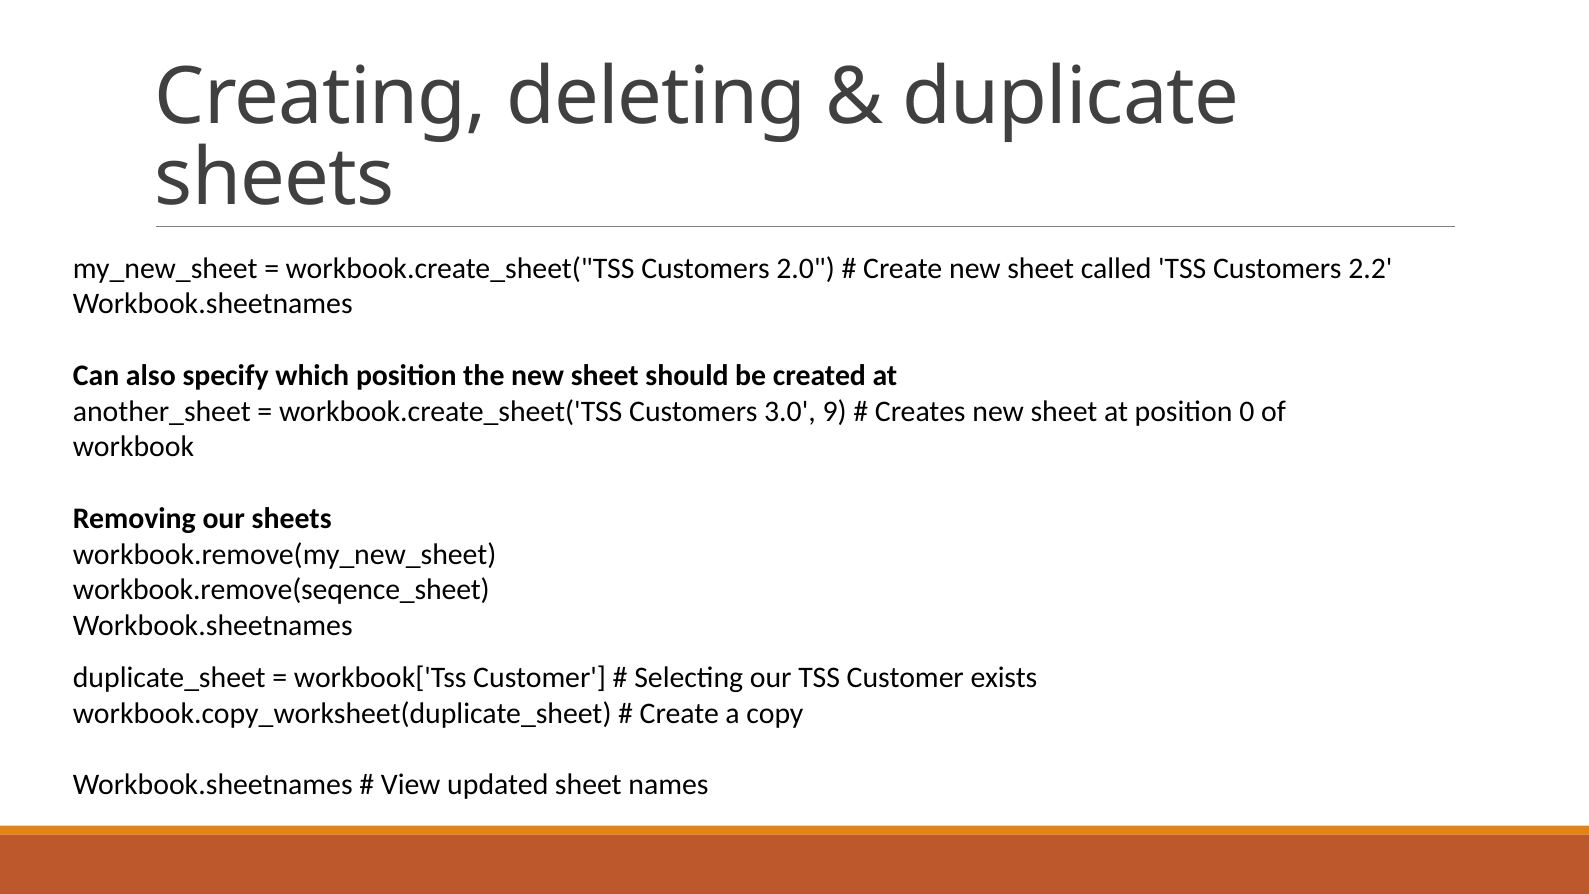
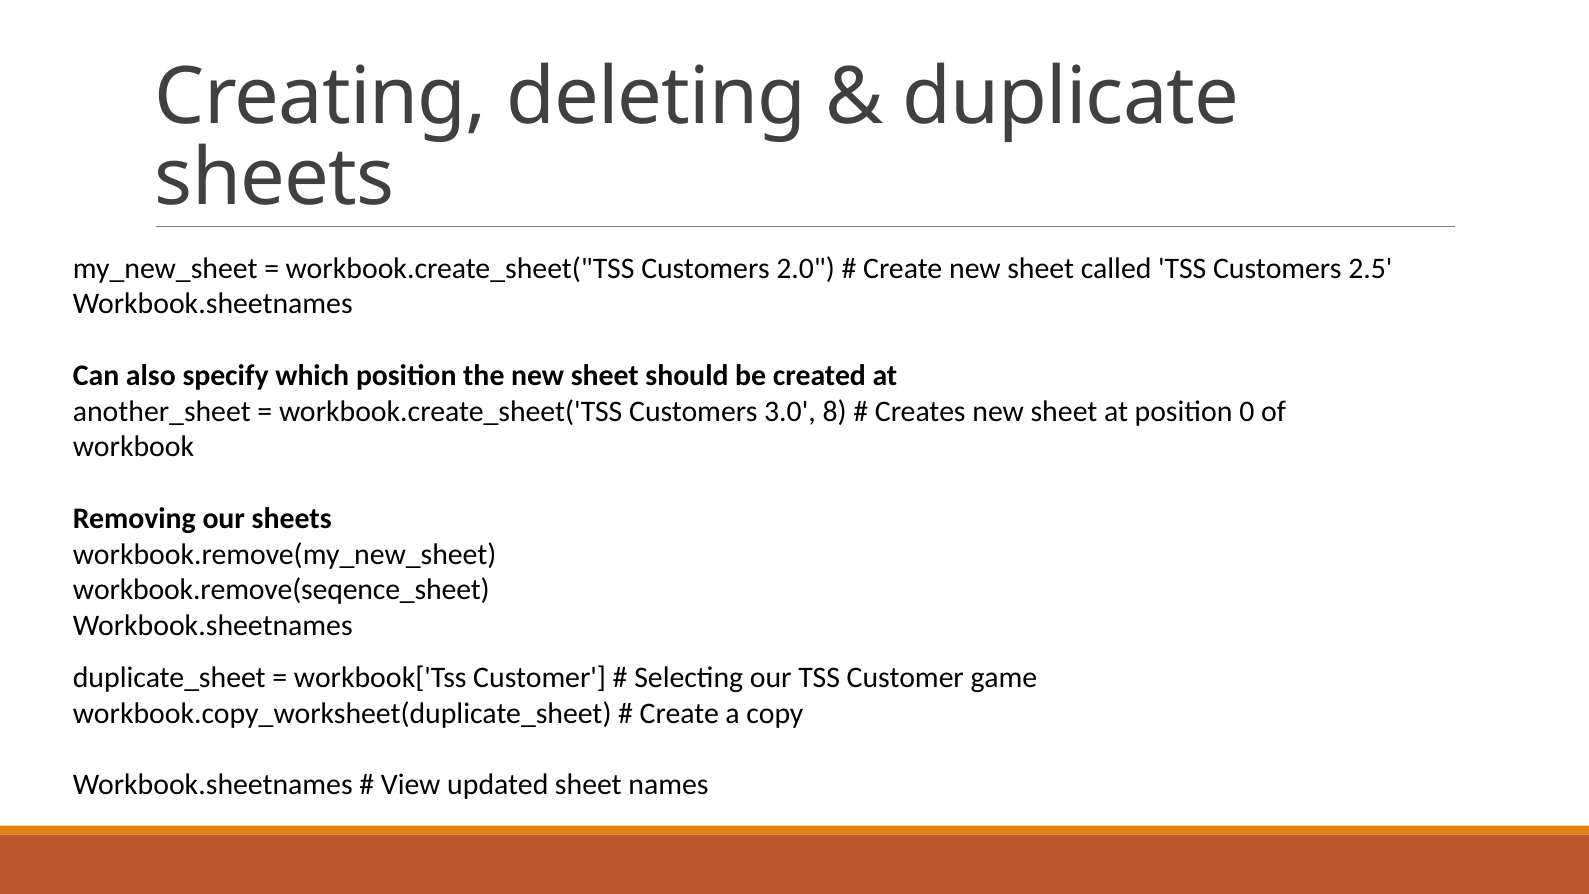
2.2: 2.2 -> 2.5
9: 9 -> 8
exists: exists -> game
